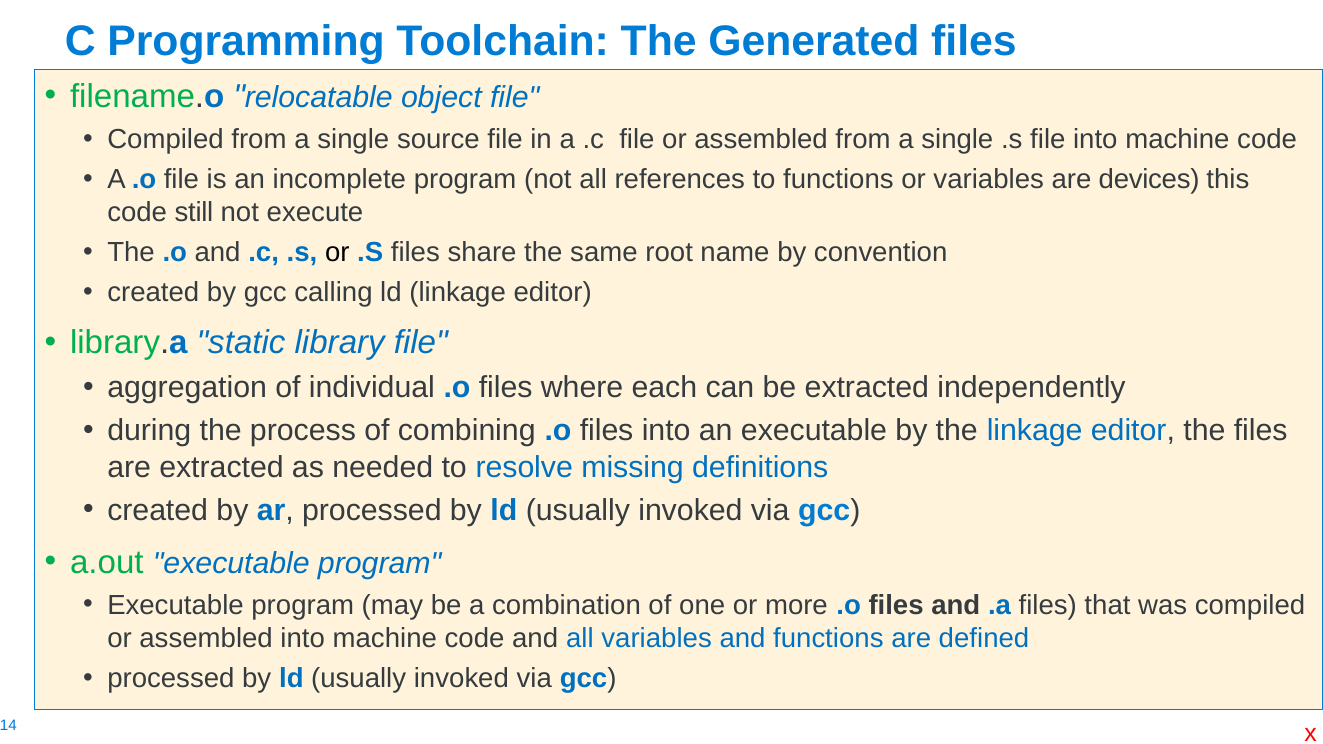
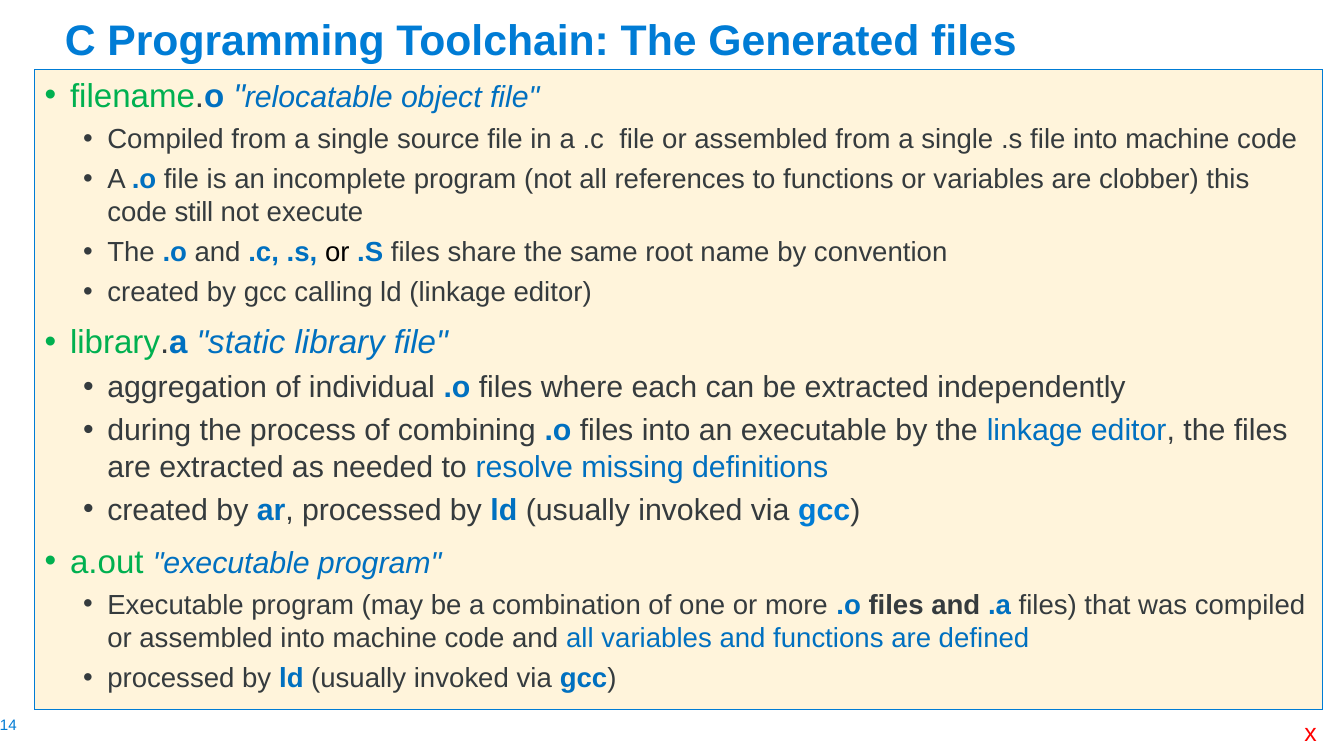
devices: devices -> clobber
